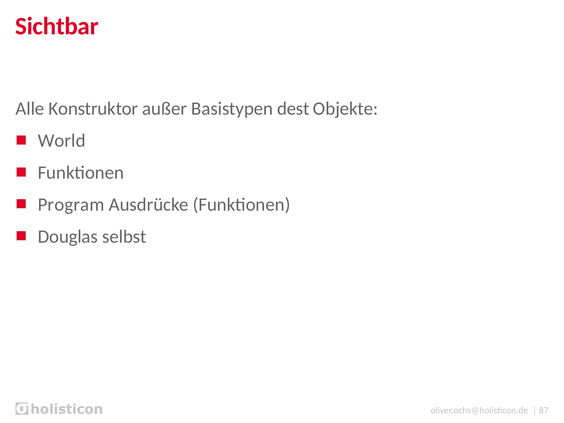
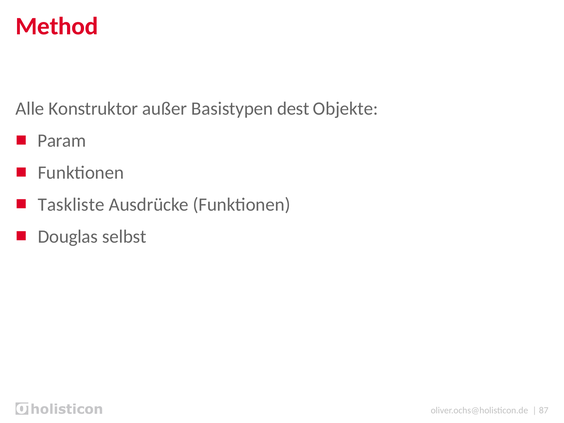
Sichtbar: Sichtbar -> Method
World: World -> Param
Program: Program -> Taskliste
